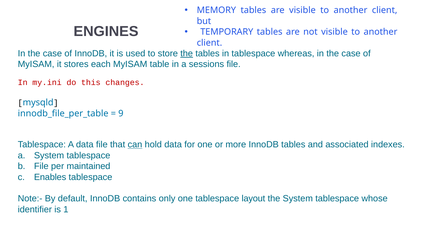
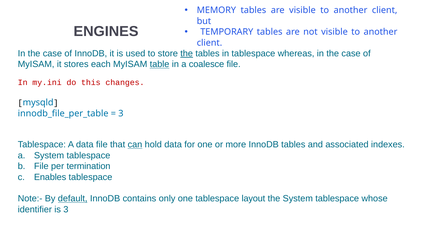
table underline: none -> present
sessions: sessions -> coalesce
9 at (121, 114): 9 -> 3
maintained: maintained -> termination
default underline: none -> present
is 1: 1 -> 3
